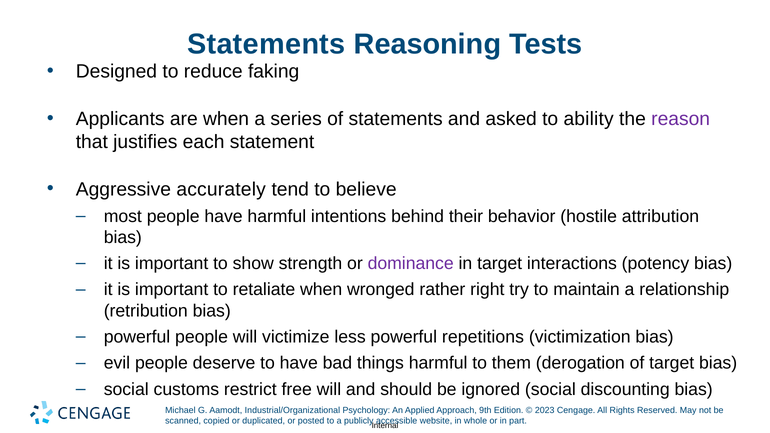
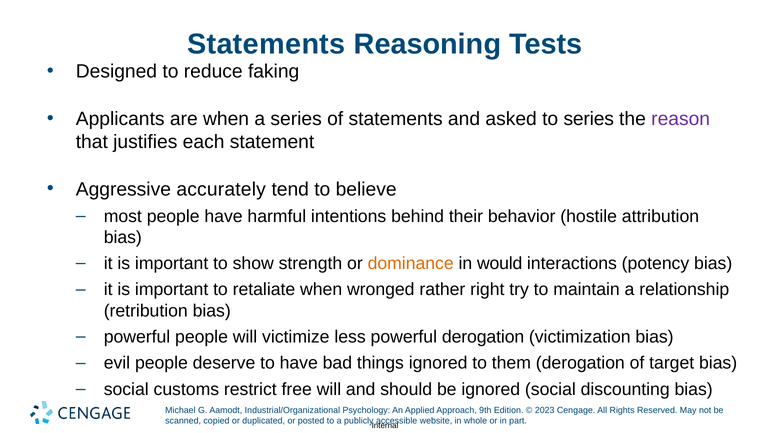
to ability: ability -> series
dominance colour: purple -> orange
in target: target -> would
powerful repetitions: repetitions -> derogation
things harmful: harmful -> ignored
